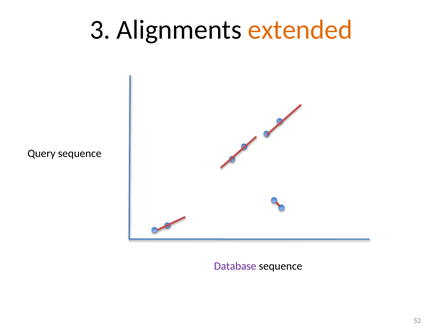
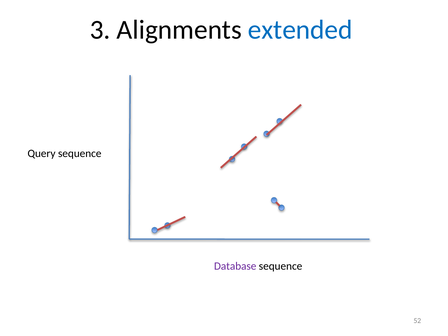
extended colour: orange -> blue
